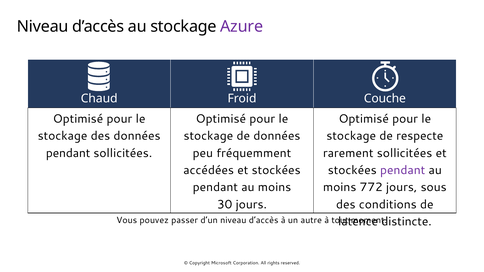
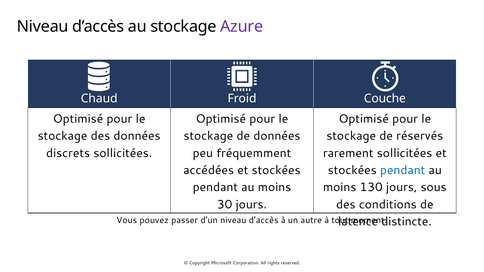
respecte: respecte -> réservés
pendant at (68, 153): pendant -> discrets
pendant at (403, 170) colour: purple -> blue
772: 772 -> 130
